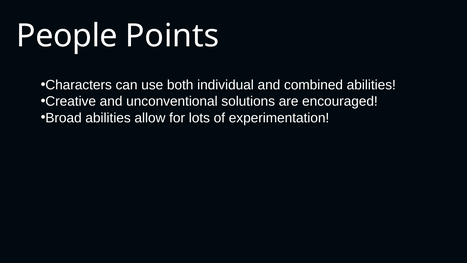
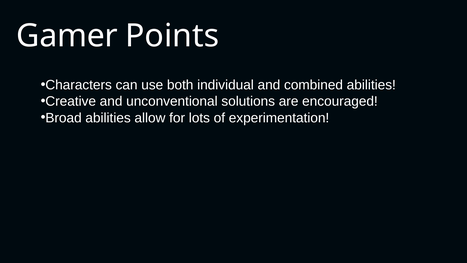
People: People -> Gamer
